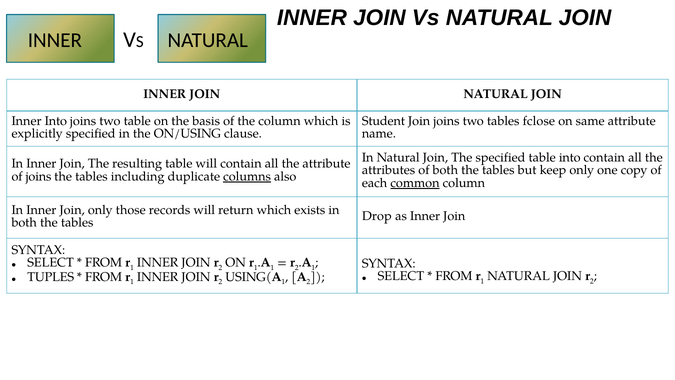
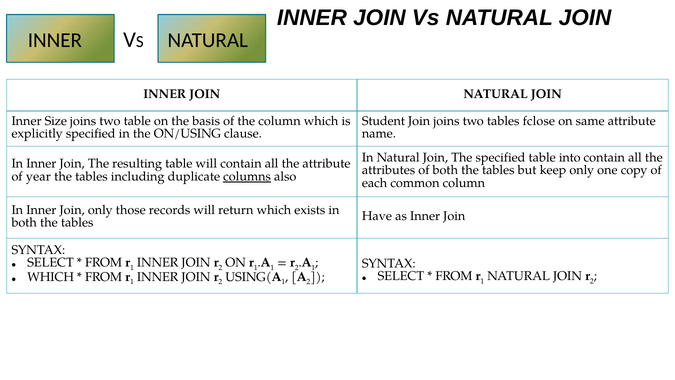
Inner Into: Into -> Size
of joins: joins -> year
common underline: present -> none
Drop: Drop -> Have
TUPLES at (51, 277): TUPLES -> WHICH
